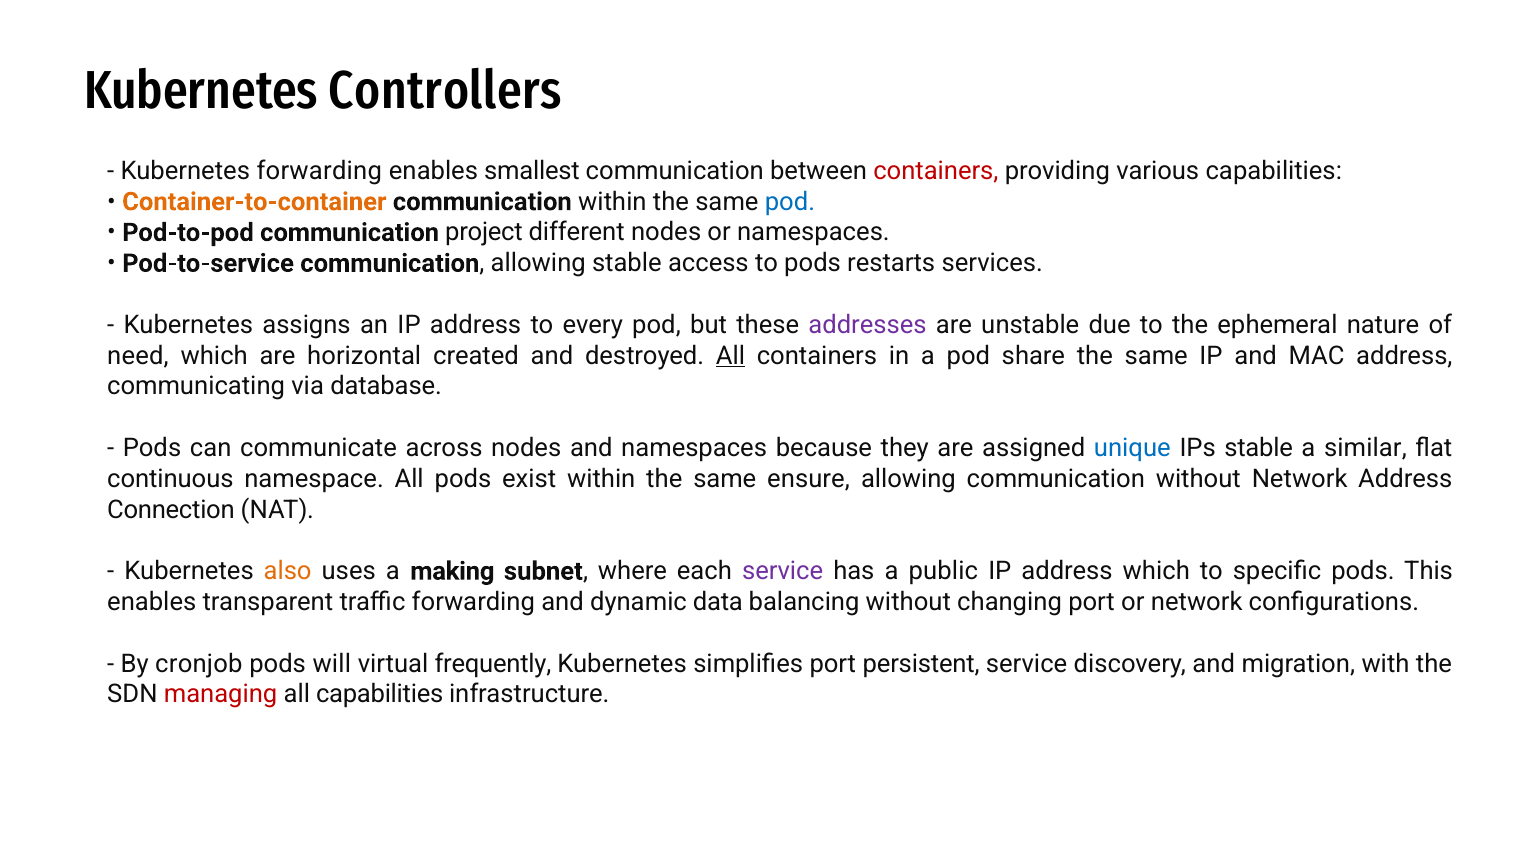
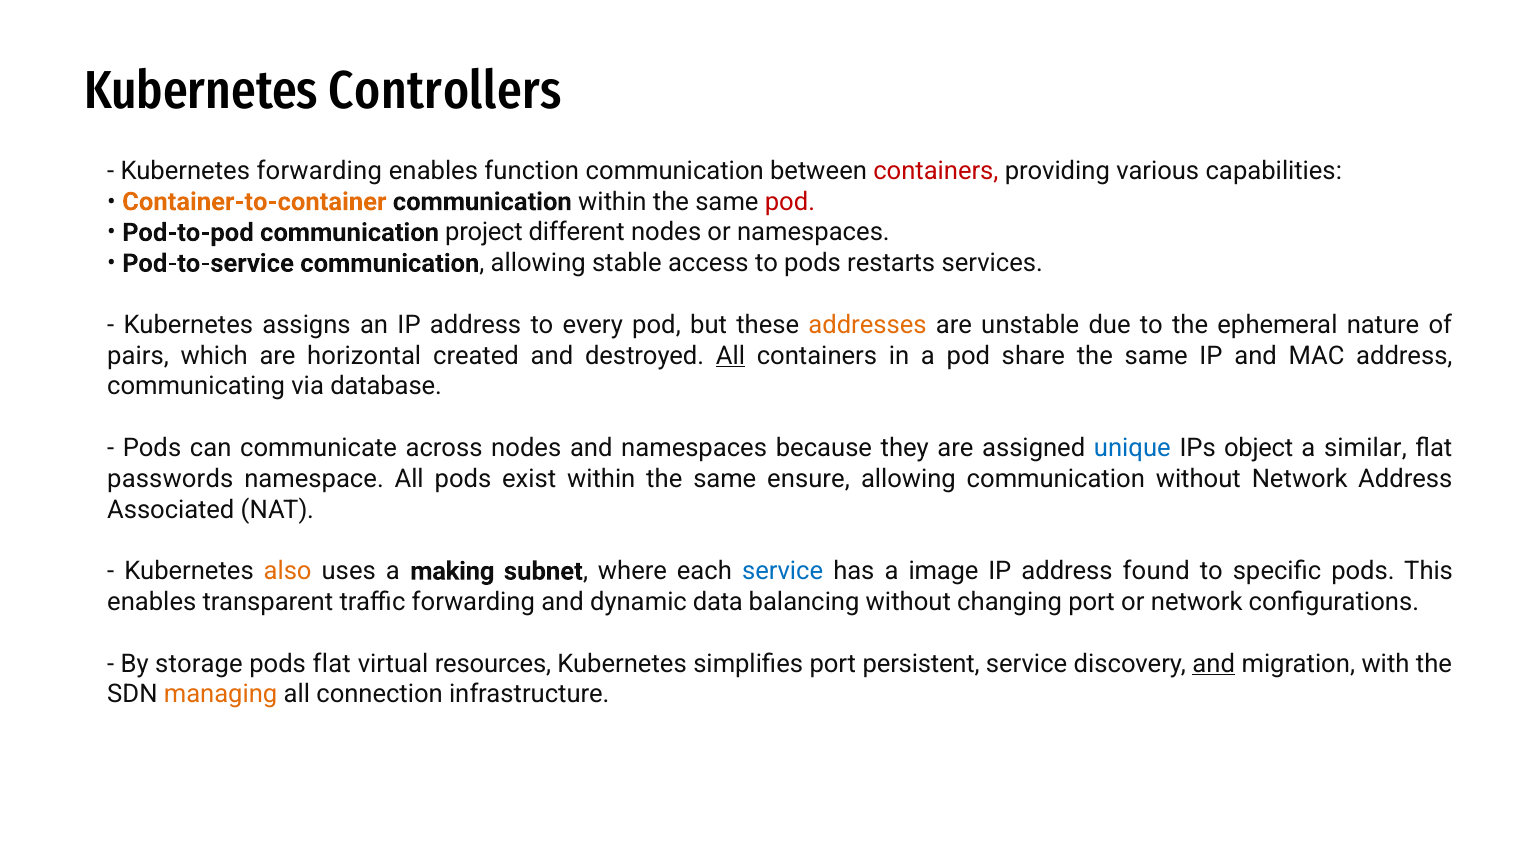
smallest: smallest -> function
pod at (790, 202) colour: blue -> red
addresses colour: purple -> orange
need: need -> pairs
IPs stable: stable -> object
continuous: continuous -> passwords
Connection: Connection -> Associated
service at (783, 571) colour: purple -> blue
public: public -> image
address which: which -> found
cronjob: cronjob -> storage
pods will: will -> flat
frequently: frequently -> resources
and at (1214, 663) underline: none -> present
managing colour: red -> orange
all capabilities: capabilities -> connection
